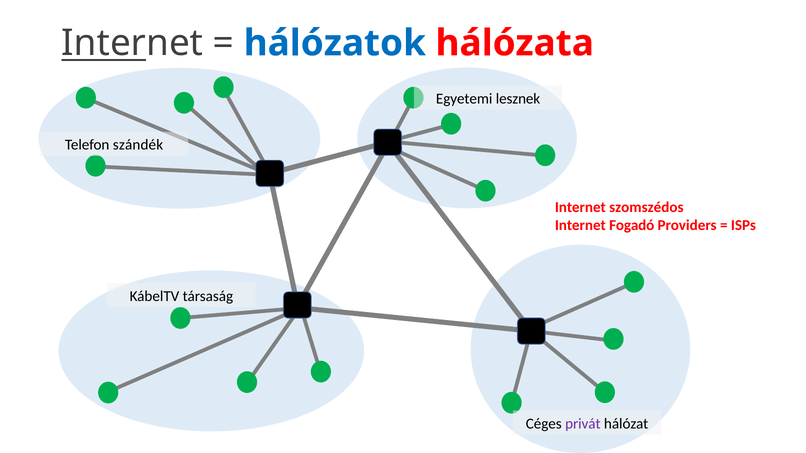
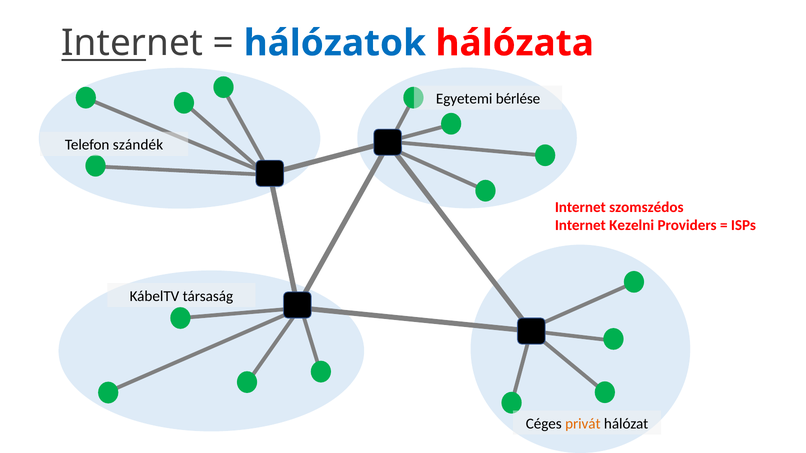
lesznek: lesznek -> bérlése
Fogadó: Fogadó -> Kezelni
privát colour: purple -> orange
